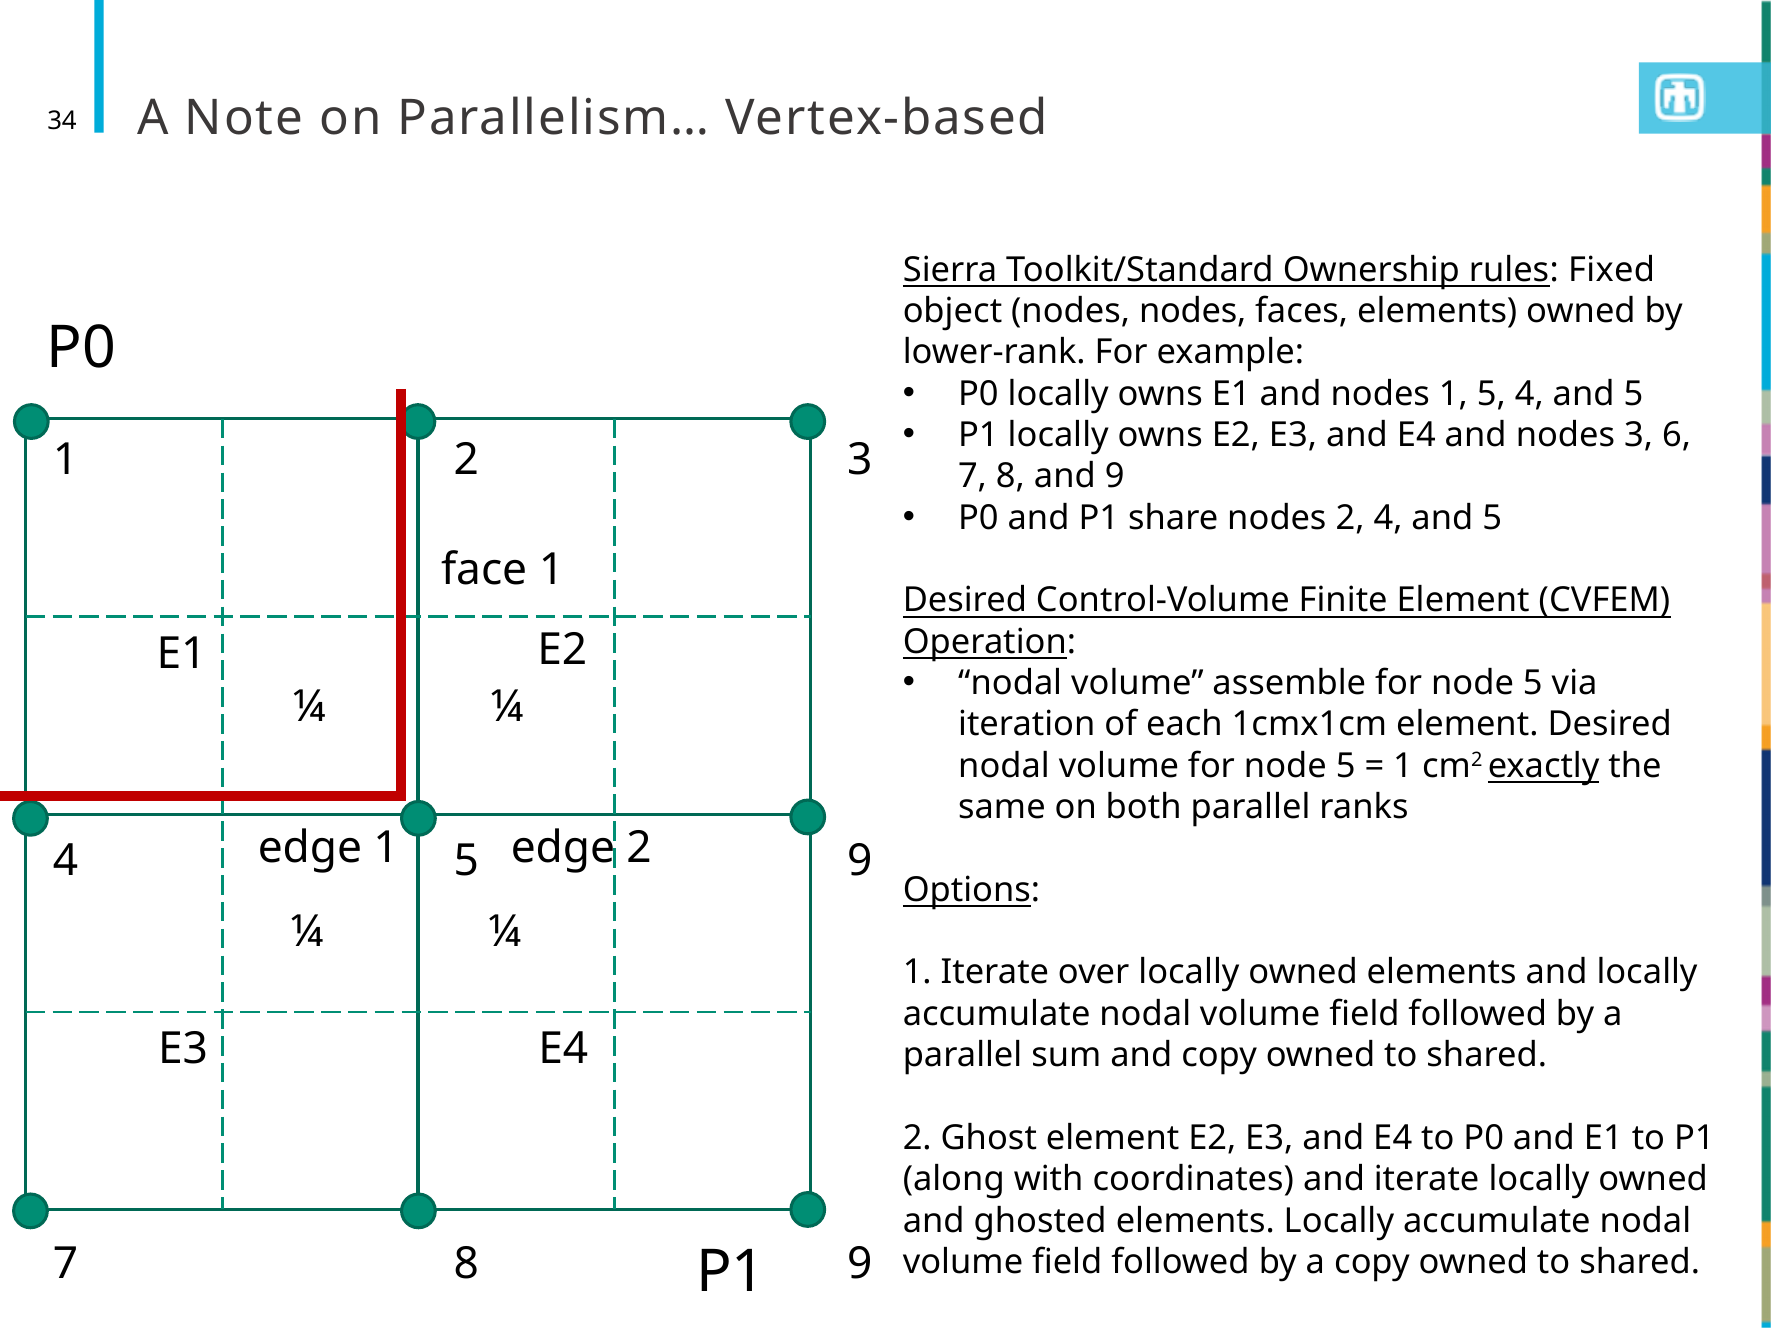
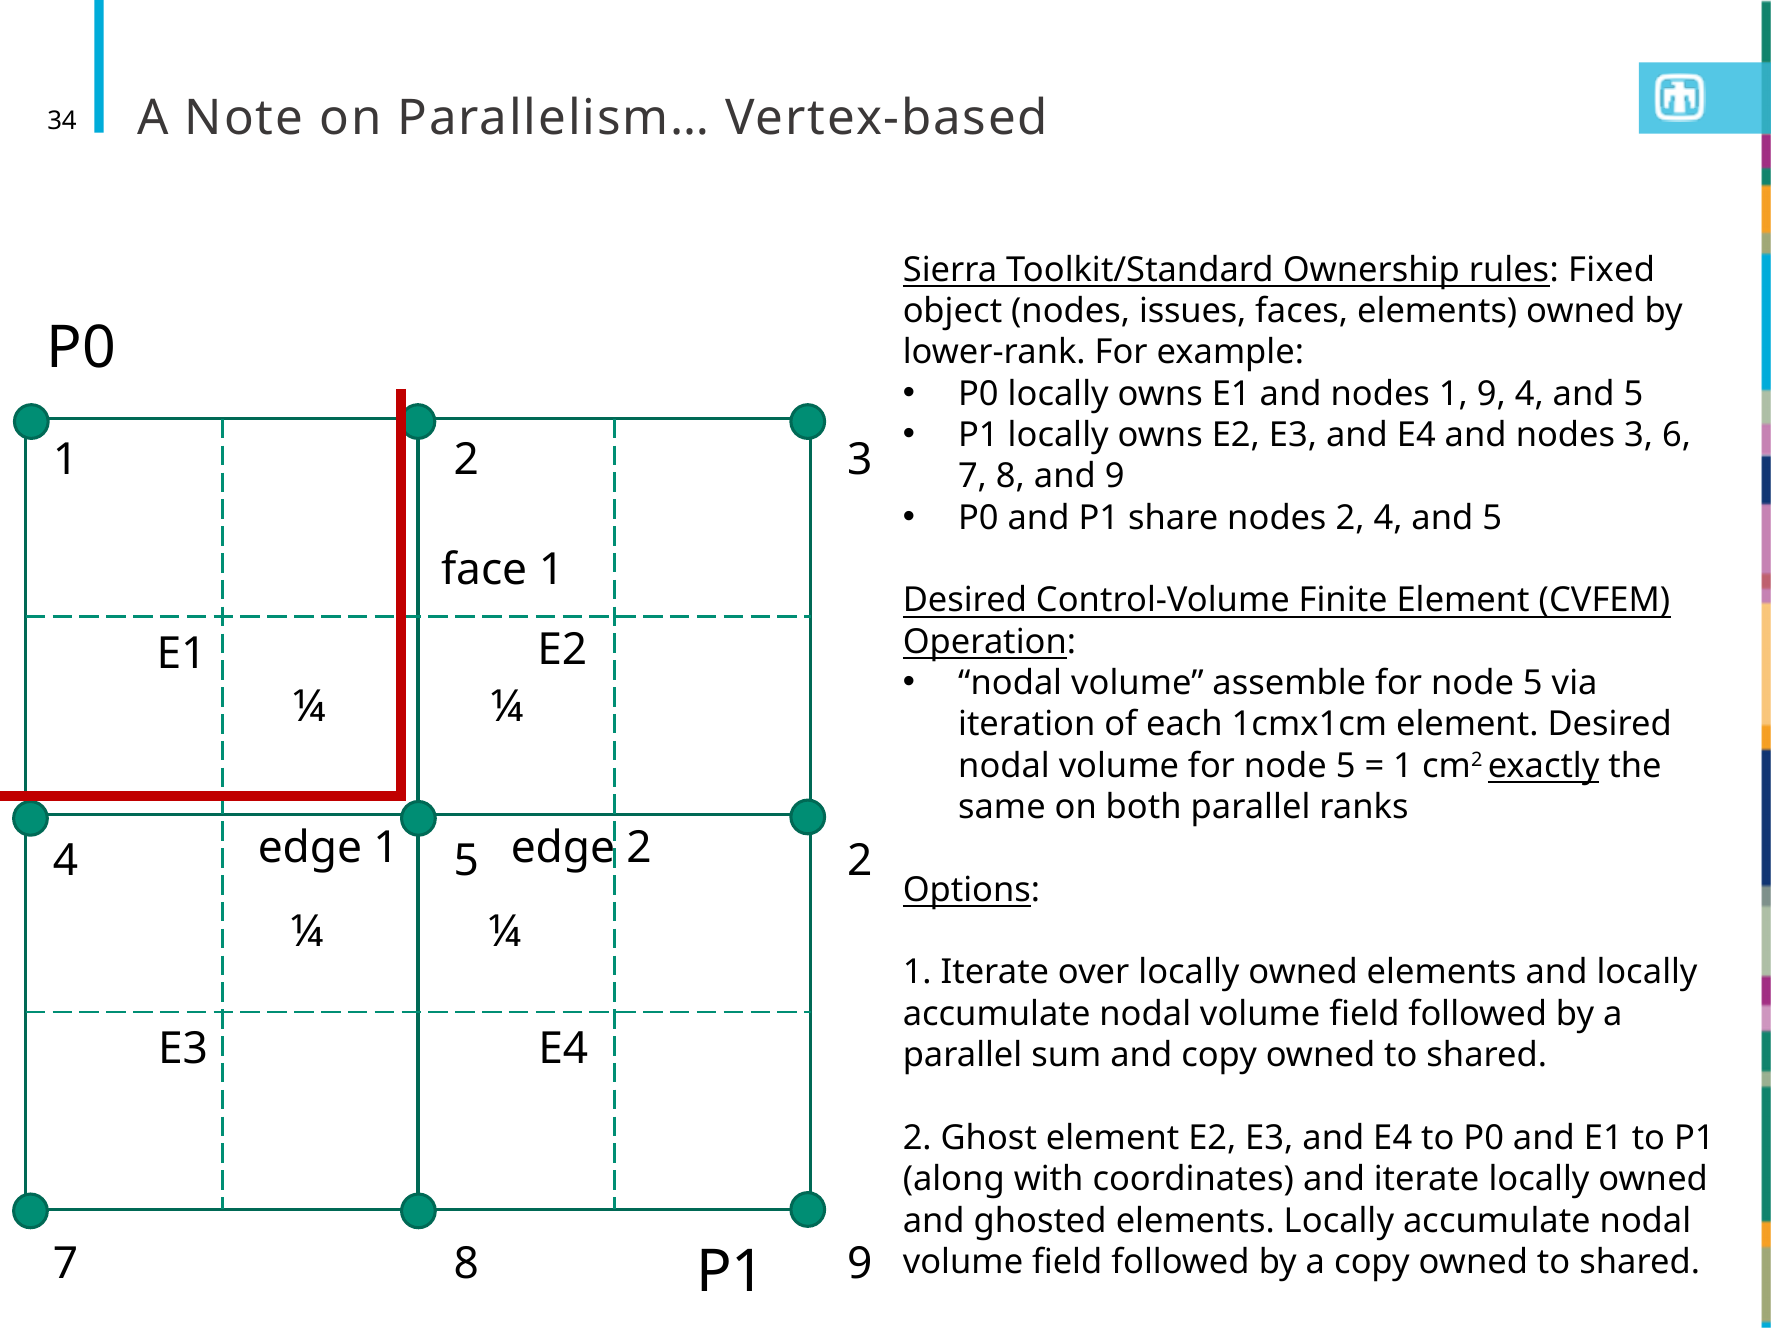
nodes nodes: nodes -> issues
1 5: 5 -> 9
5 9: 9 -> 2
